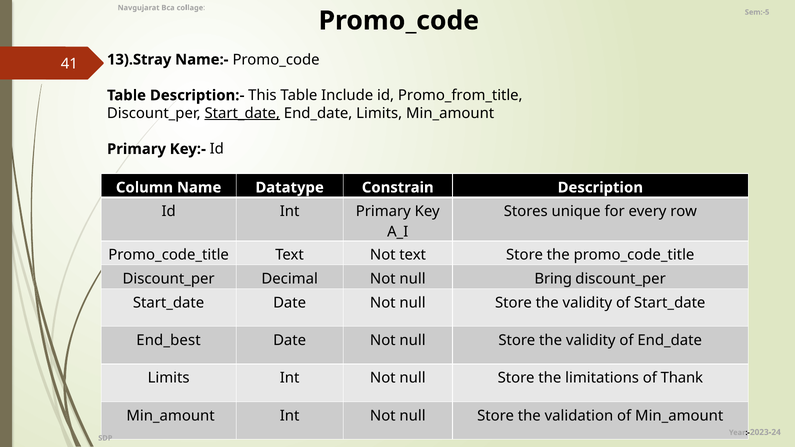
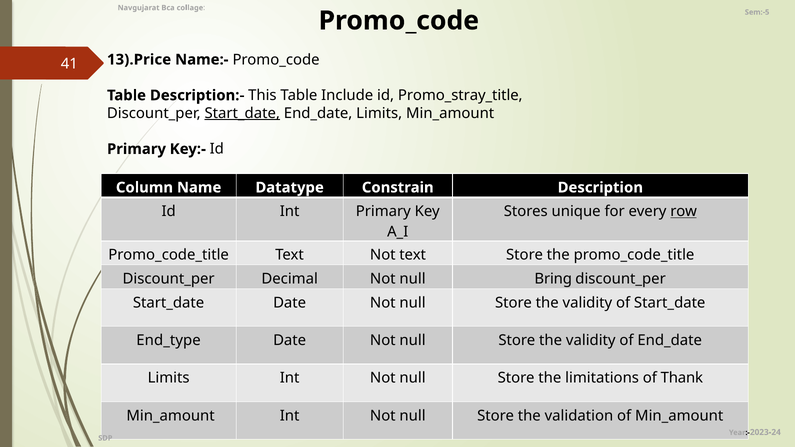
13).Stray: 13).Stray -> 13).Price
Promo_from_title: Promo_from_title -> Promo_stray_title
row underline: none -> present
End_best: End_best -> End_type
